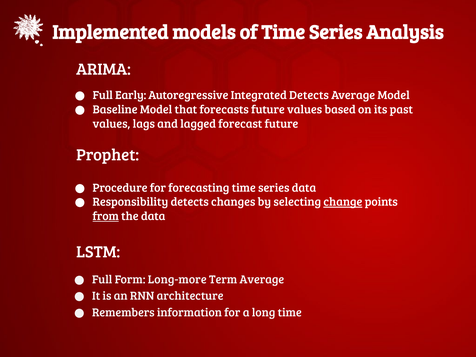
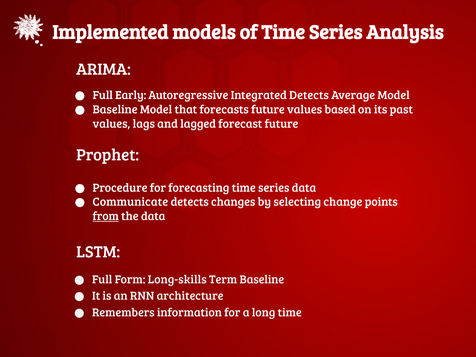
Responsibility: Responsibility -> Communicate
change underline: present -> none
Long-more: Long-more -> Long-skills
Term Average: Average -> Baseline
